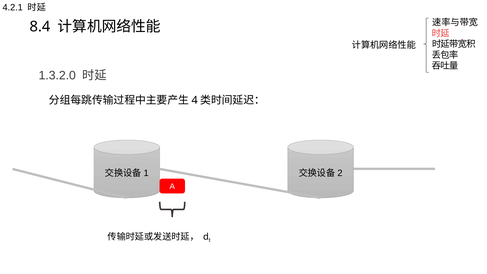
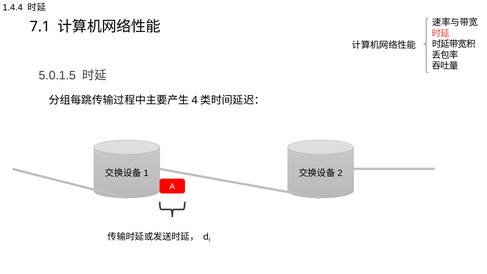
4.2.1: 4.2.1 -> 1.4.4
8.4: 8.4 -> 7.1
1.3.2.0: 1.3.2.0 -> 5.0.1.5
